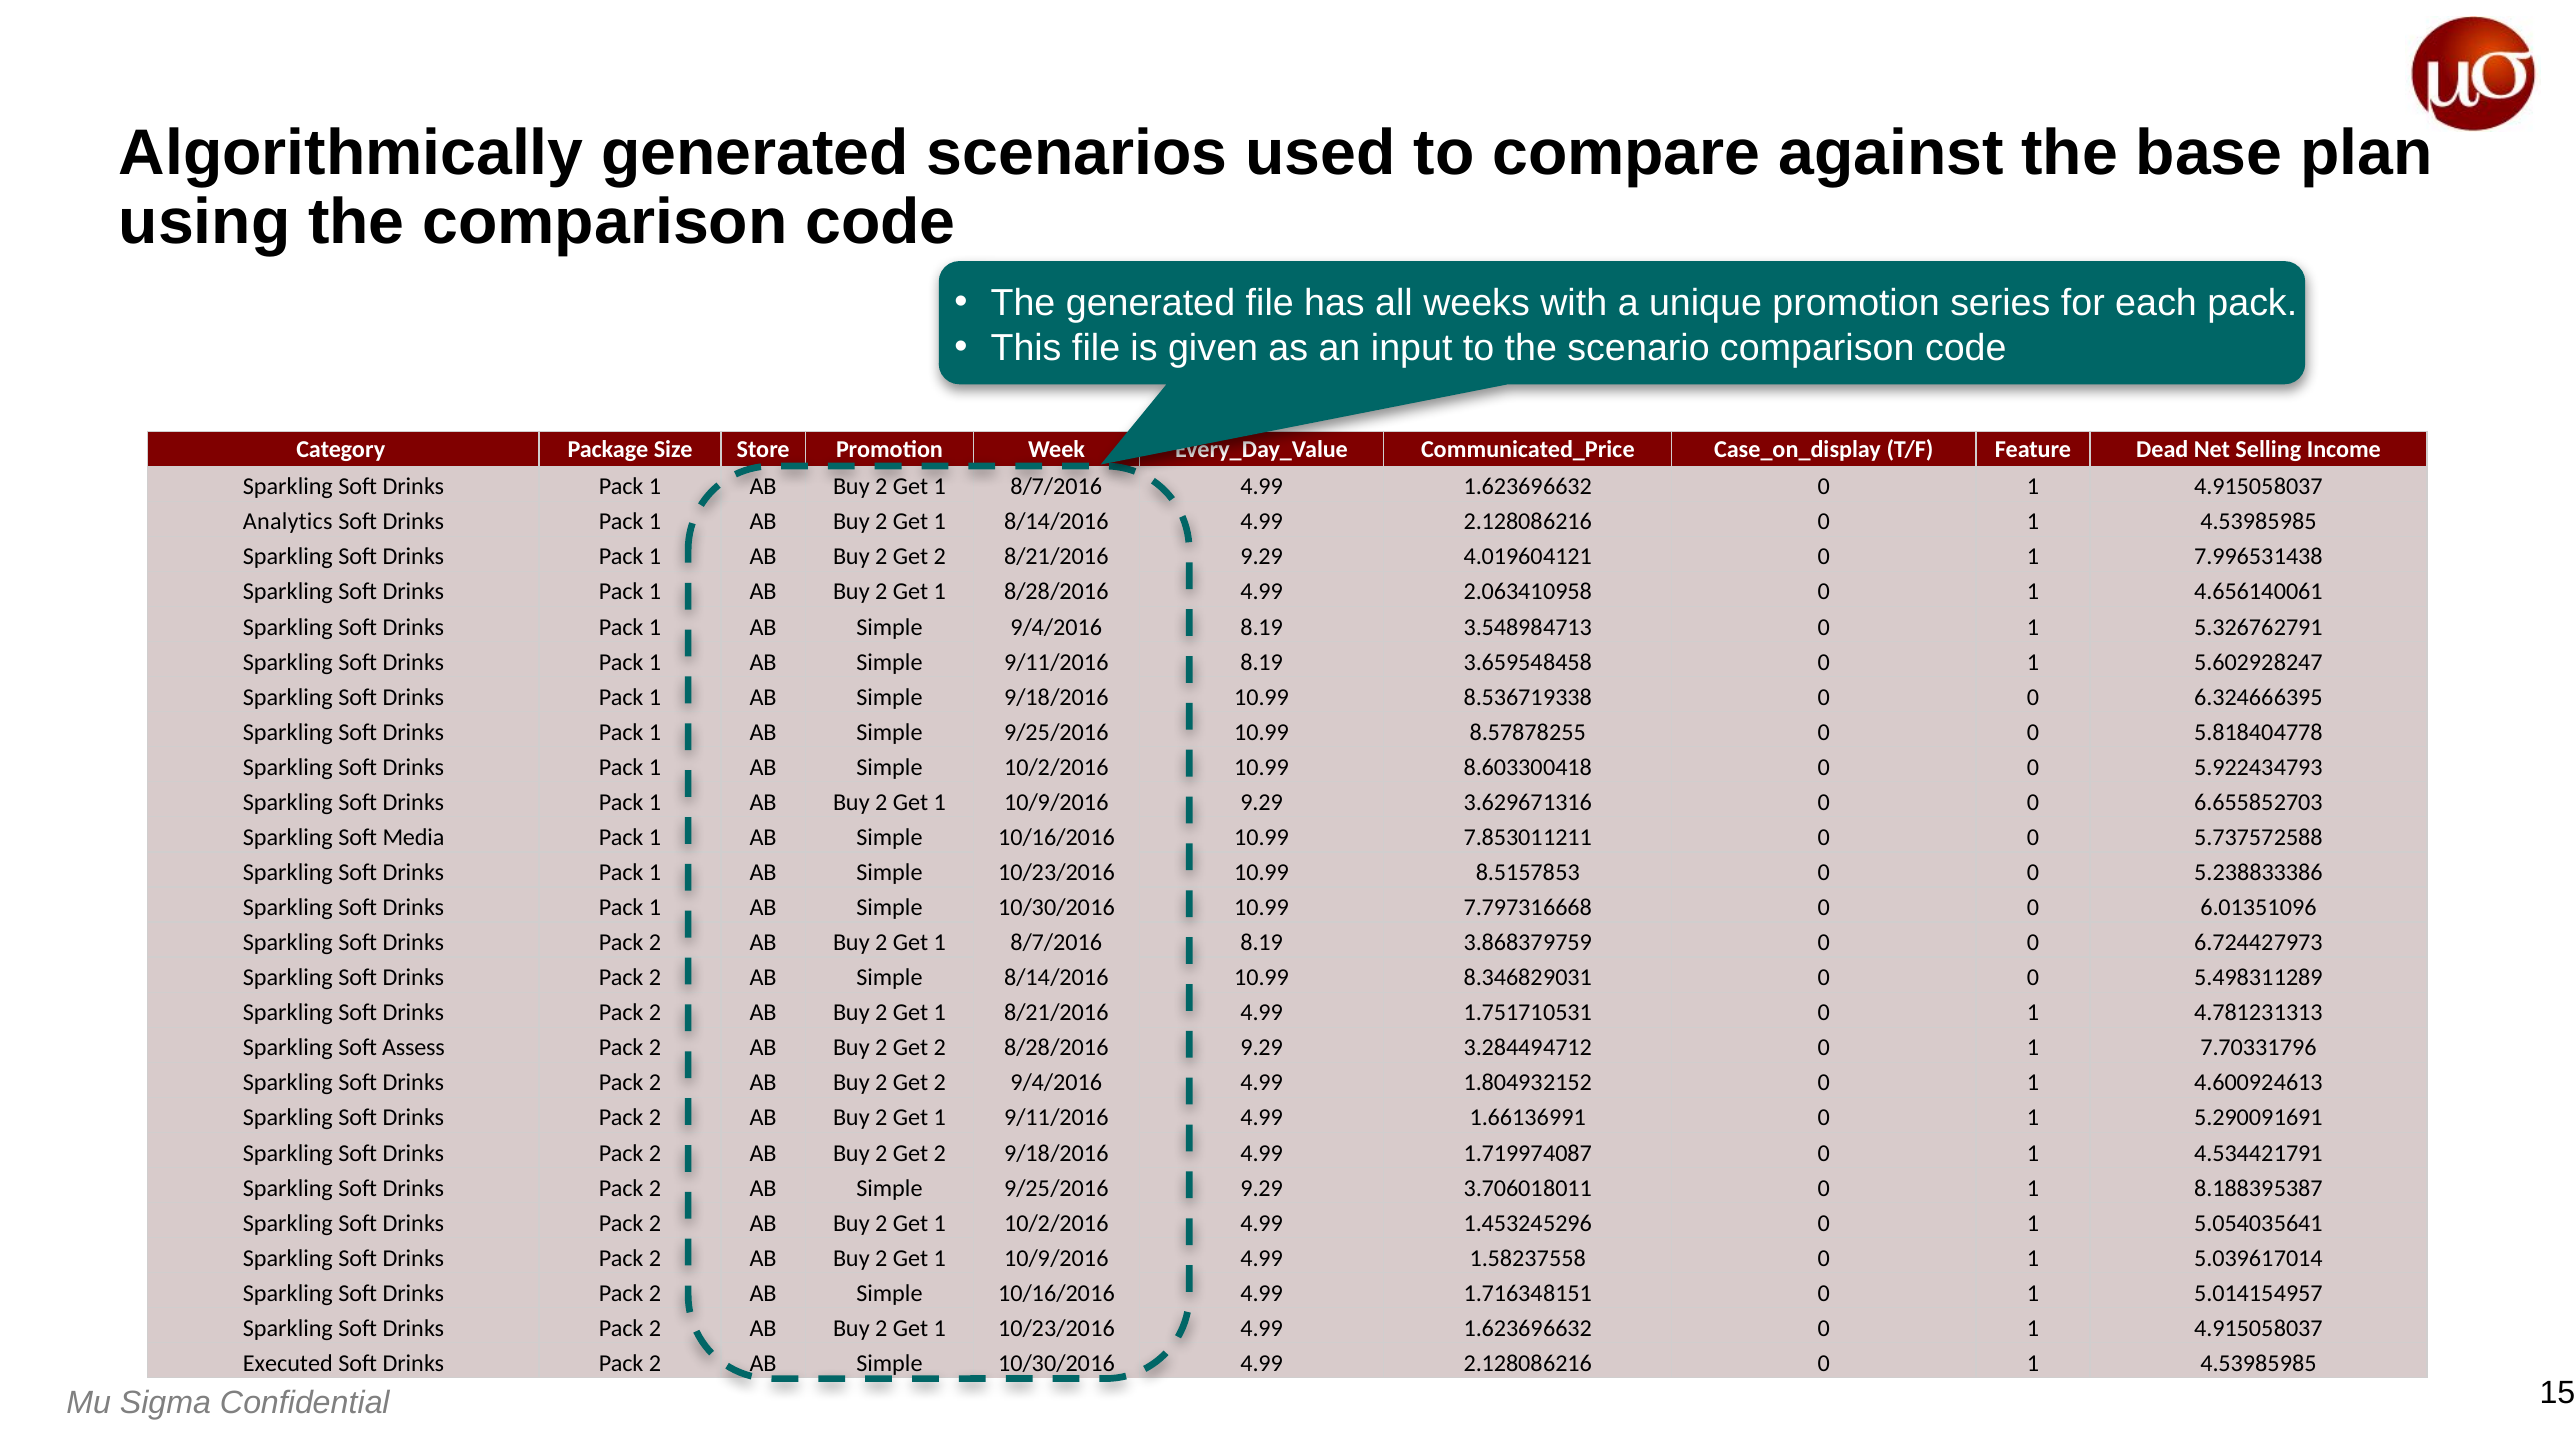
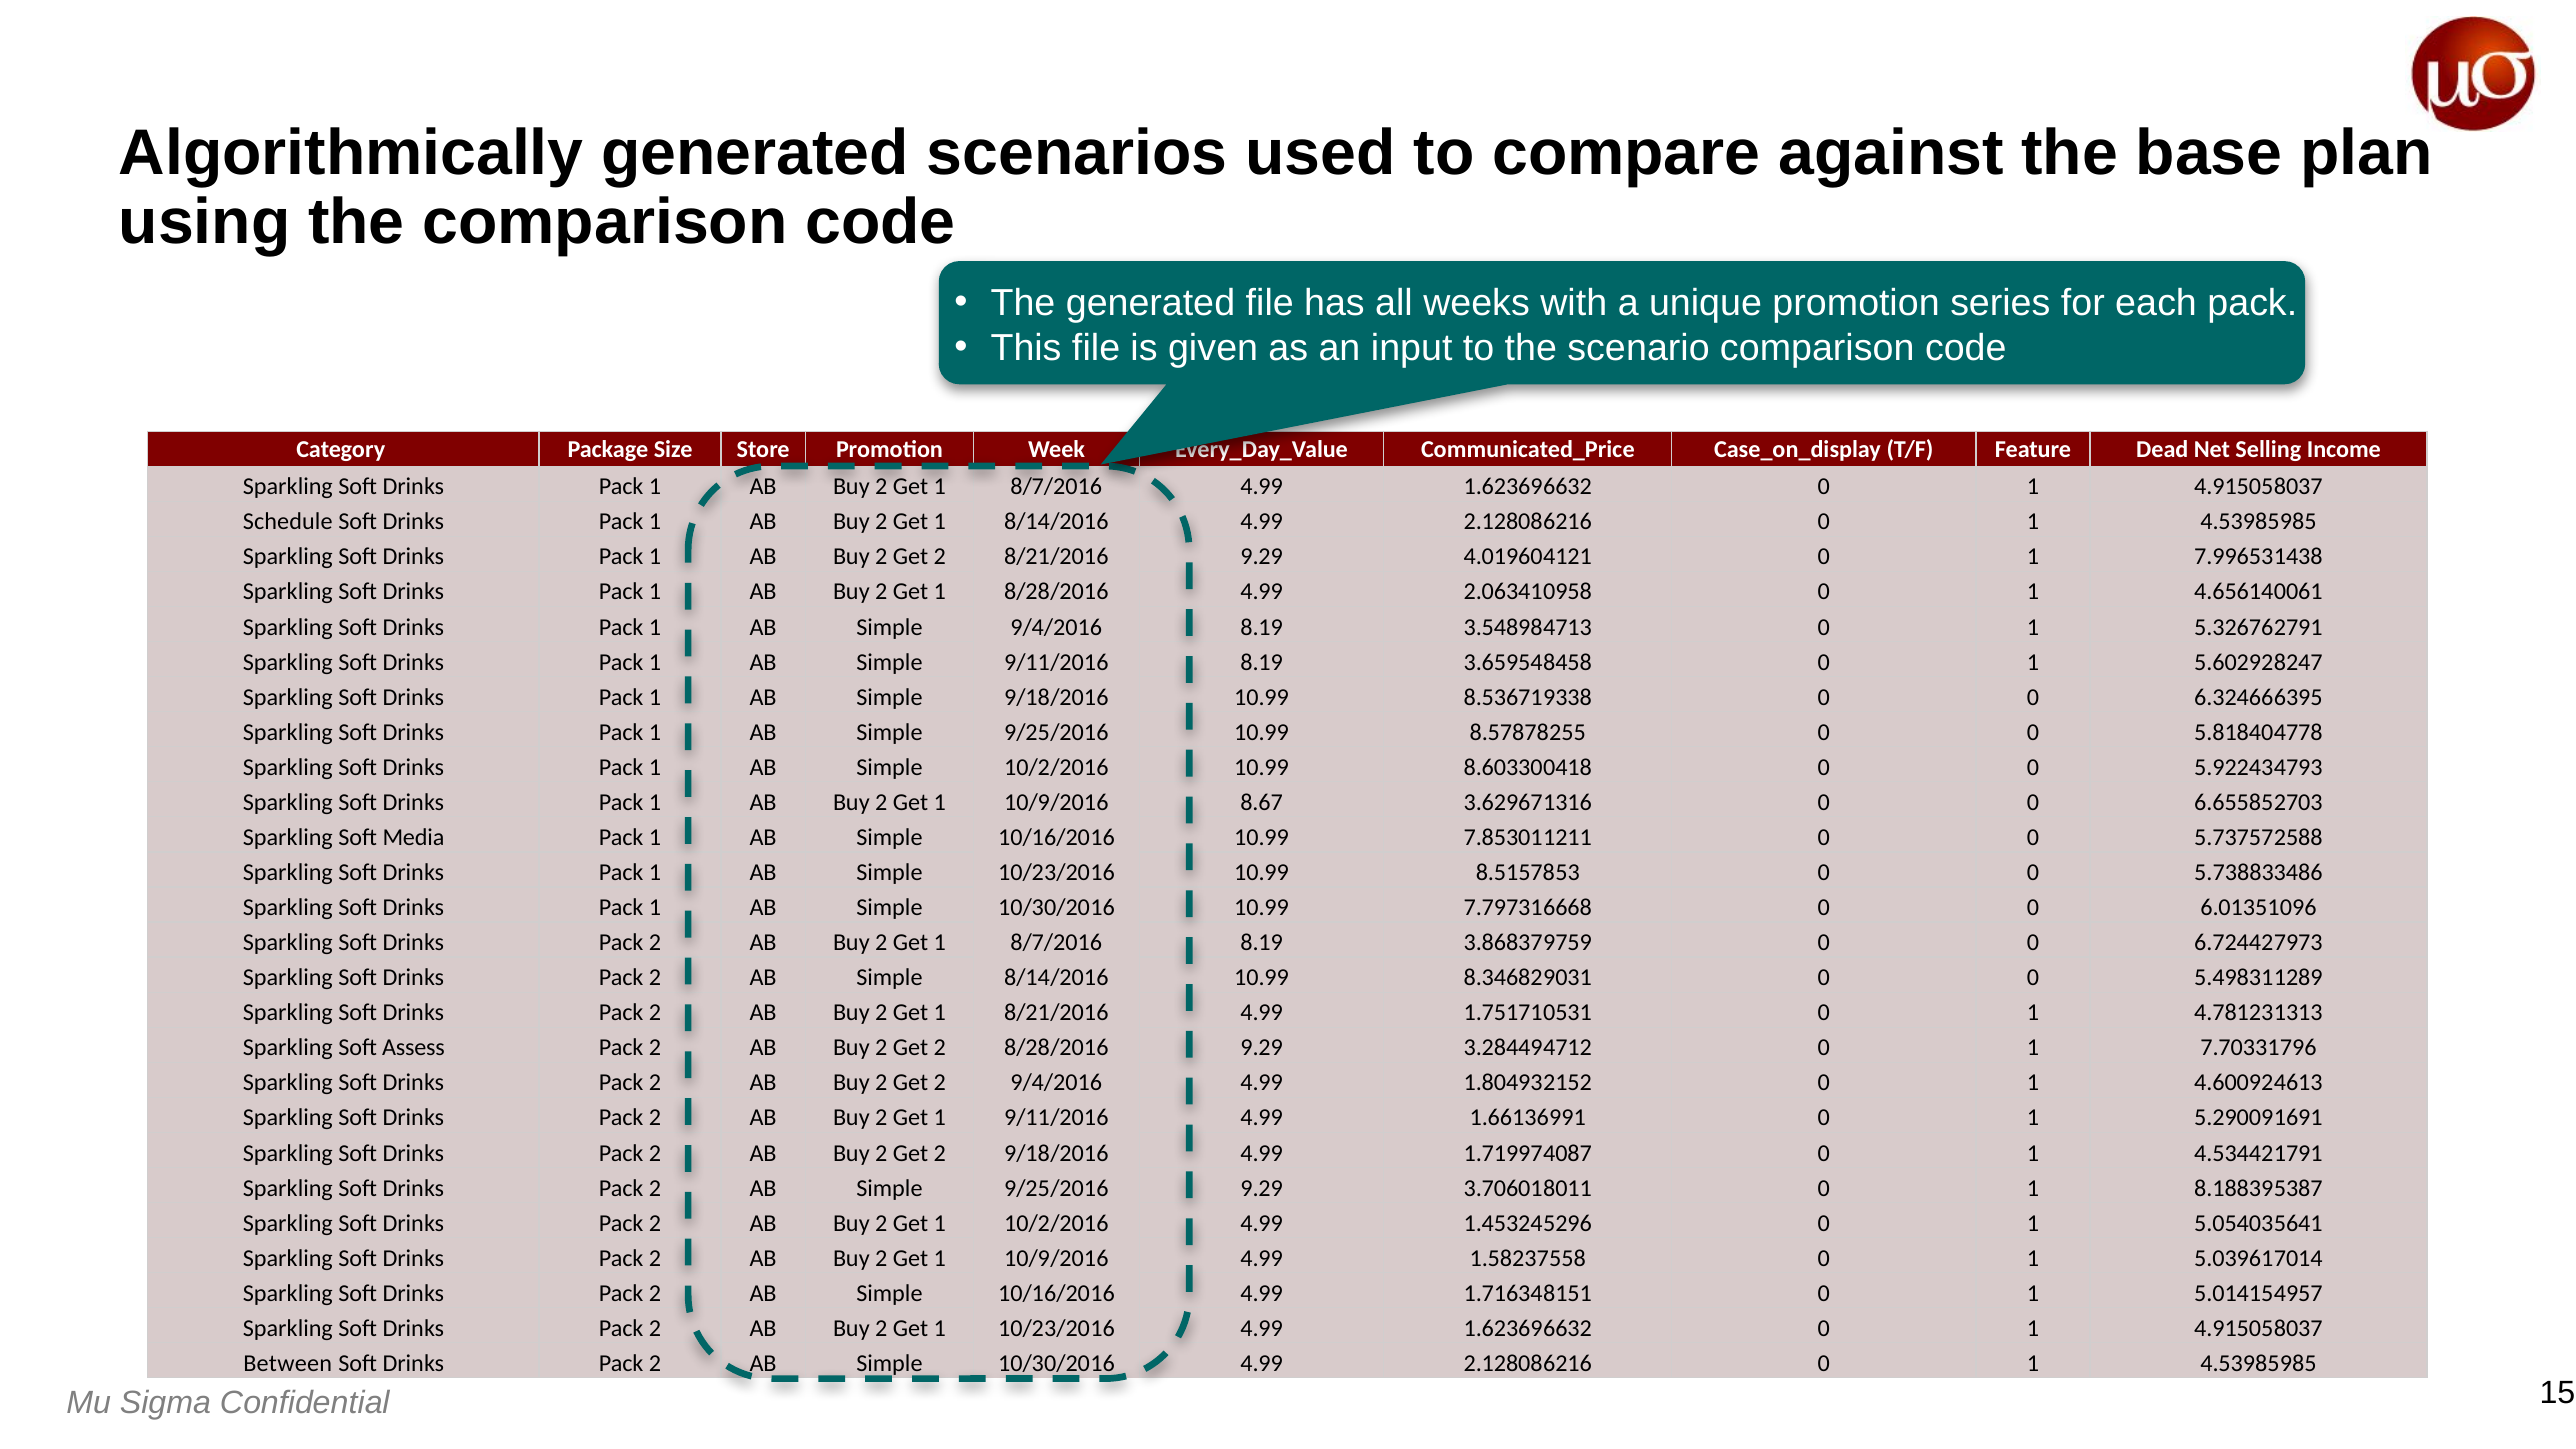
Analytics: Analytics -> Schedule
9.29 at (1262, 802): 9.29 -> 8.67
5.238833386: 5.238833386 -> 5.738833486
Executed: Executed -> Between
